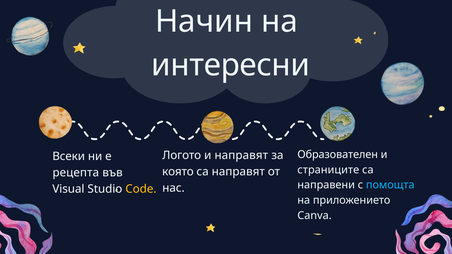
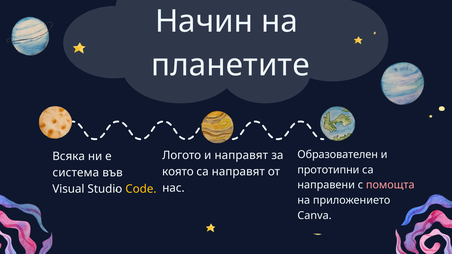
интересни: интересни -> планетите
Всеки: Всеки -> Всяка
страниците: страниците -> прототипни
рецепта: рецепта -> система
помощта colour: light blue -> pink
